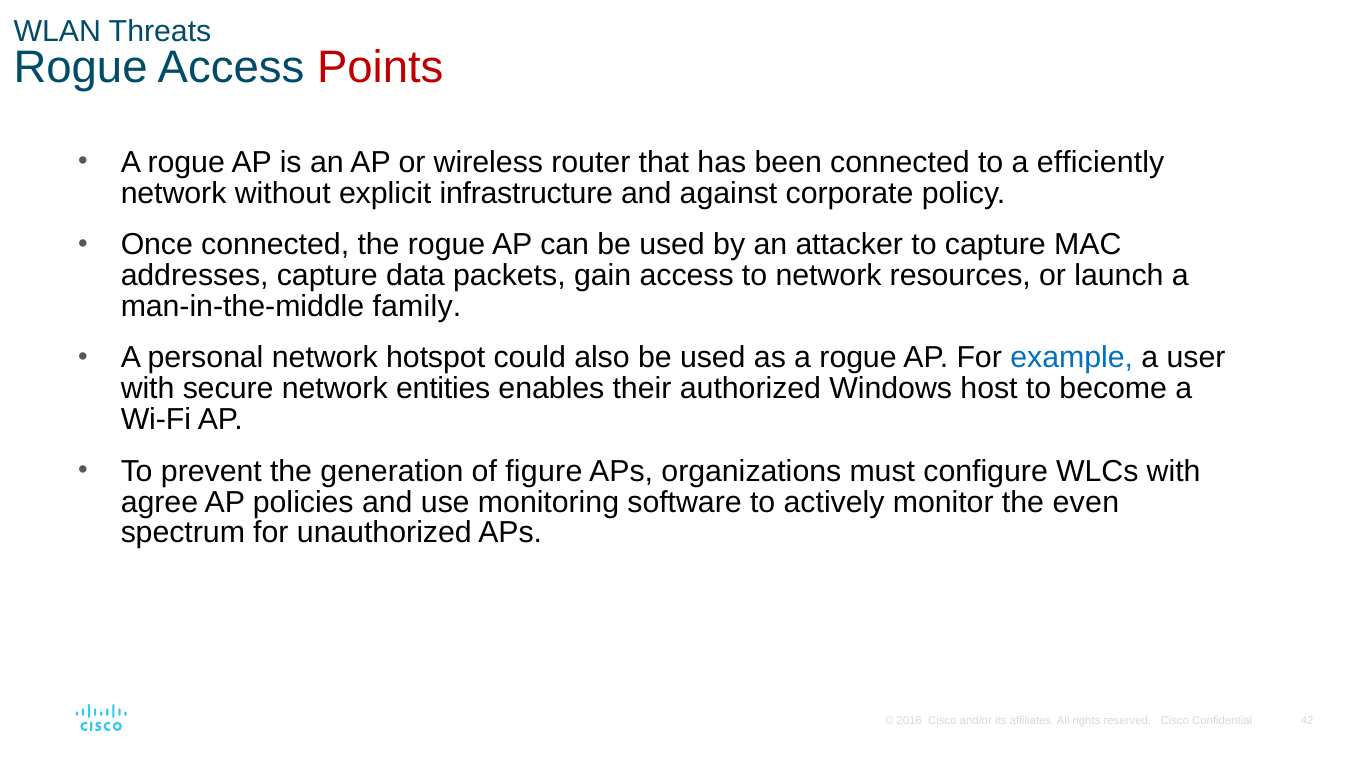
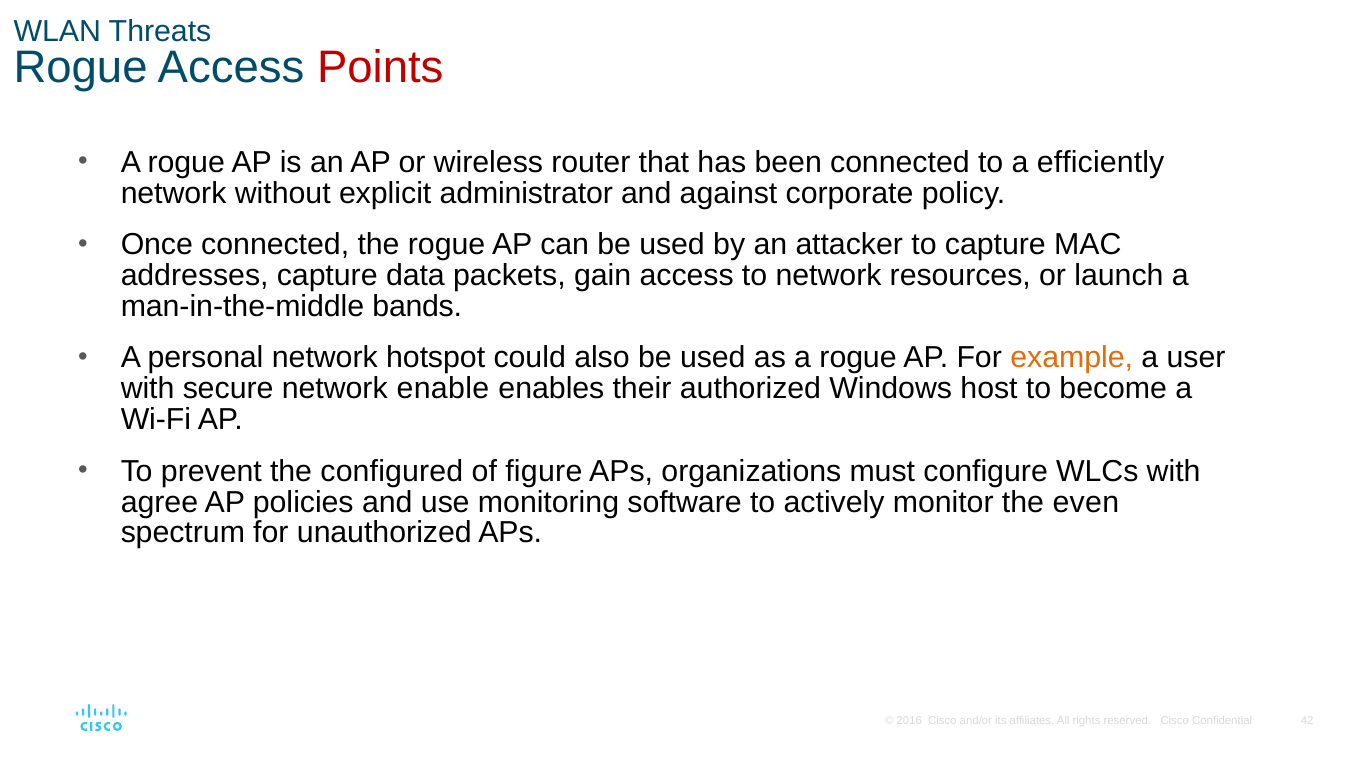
infrastructure: infrastructure -> administrator
family: family -> bands
example colour: blue -> orange
entities: entities -> enable
generation: generation -> configured
